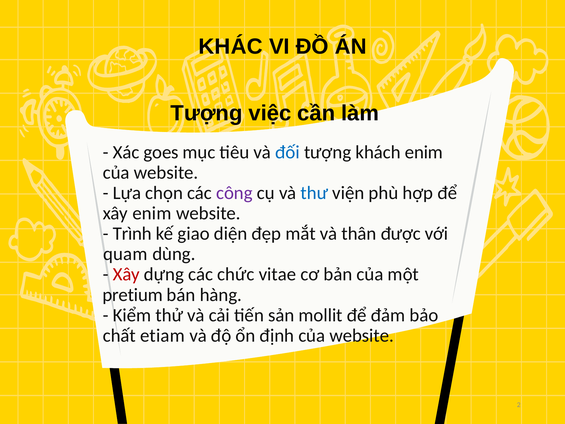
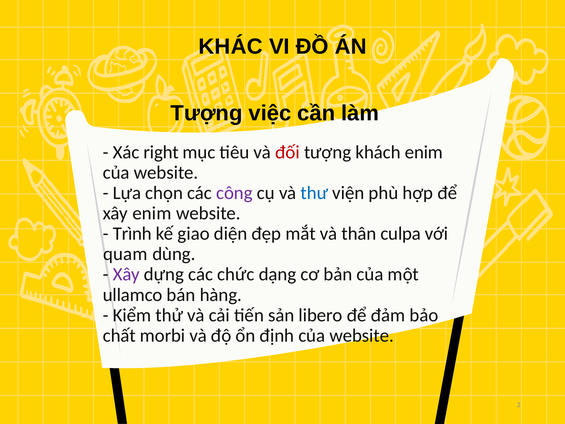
goes: goes -> right
đối colour: blue -> red
được: được -> culpa
Xây at (126, 274) colour: red -> purple
vitae: vitae -> dạng
pretium: pretium -> ullamco
mollit: mollit -> libero
etiam: etiam -> morbi
